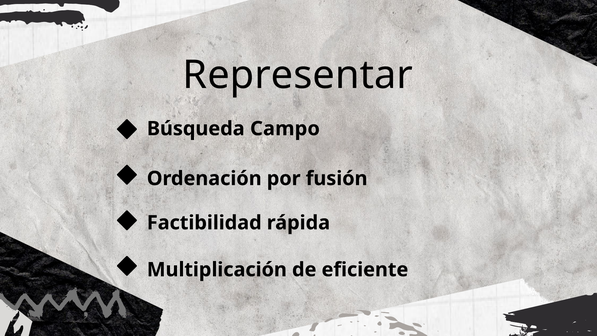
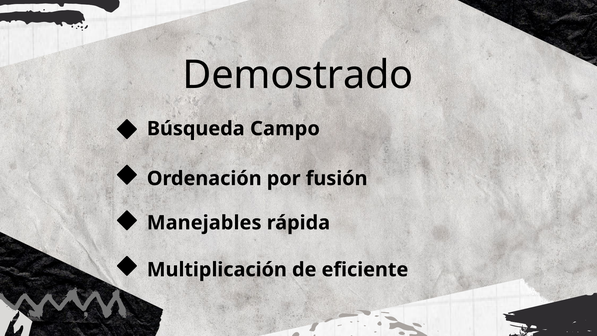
Representar: Representar -> Demostrado
Factibilidad: Factibilidad -> Manejables
